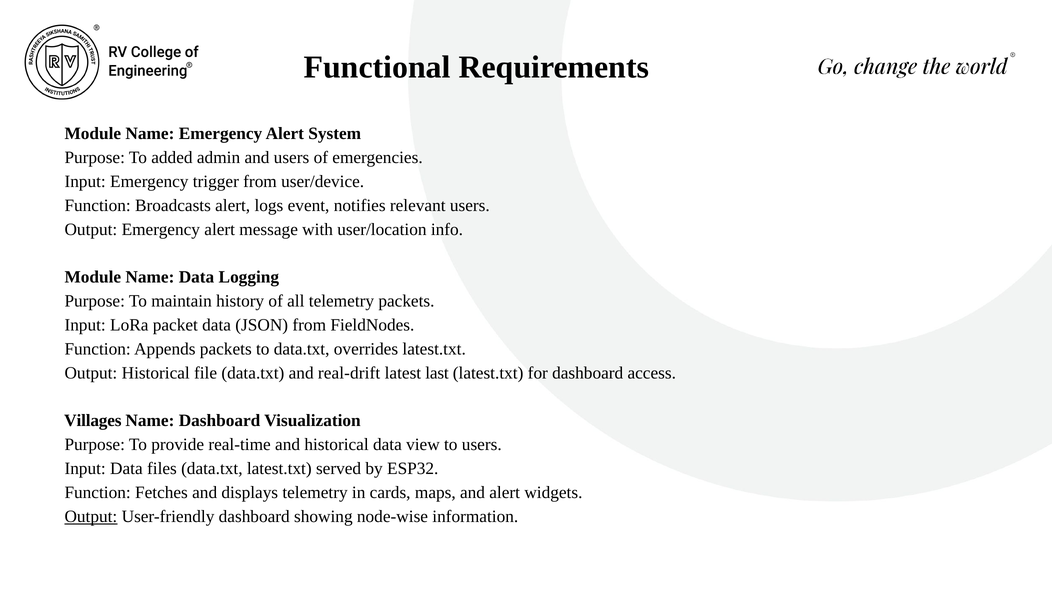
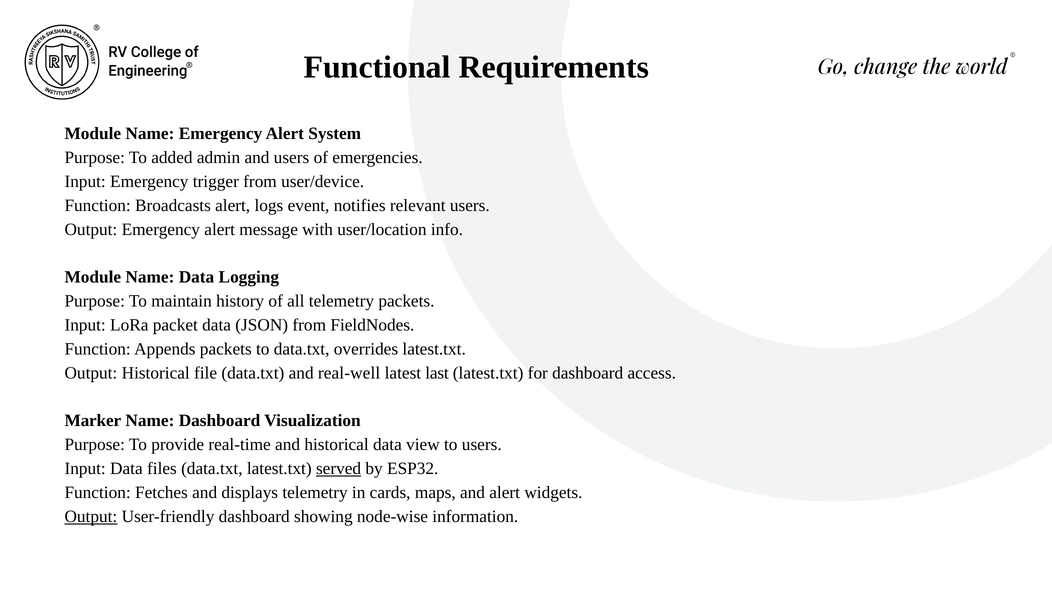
real-drift: real-drift -> real-well
Villages: Villages -> Marker
served underline: none -> present
